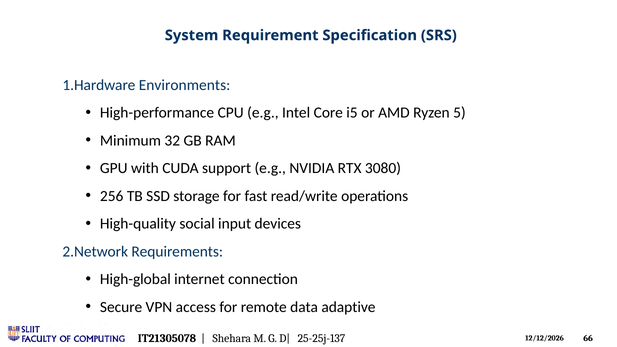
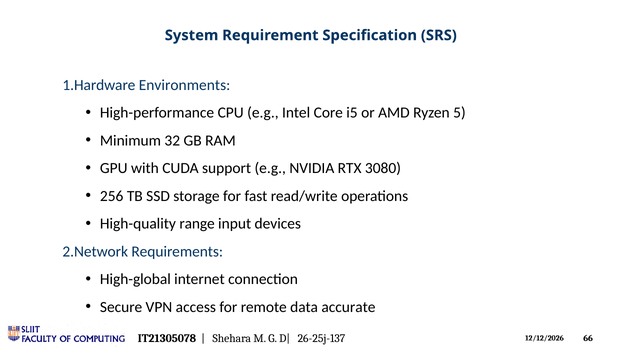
social: social -> range
adaptive: adaptive -> accurate
25-25j-137: 25-25j-137 -> 26-25j-137
